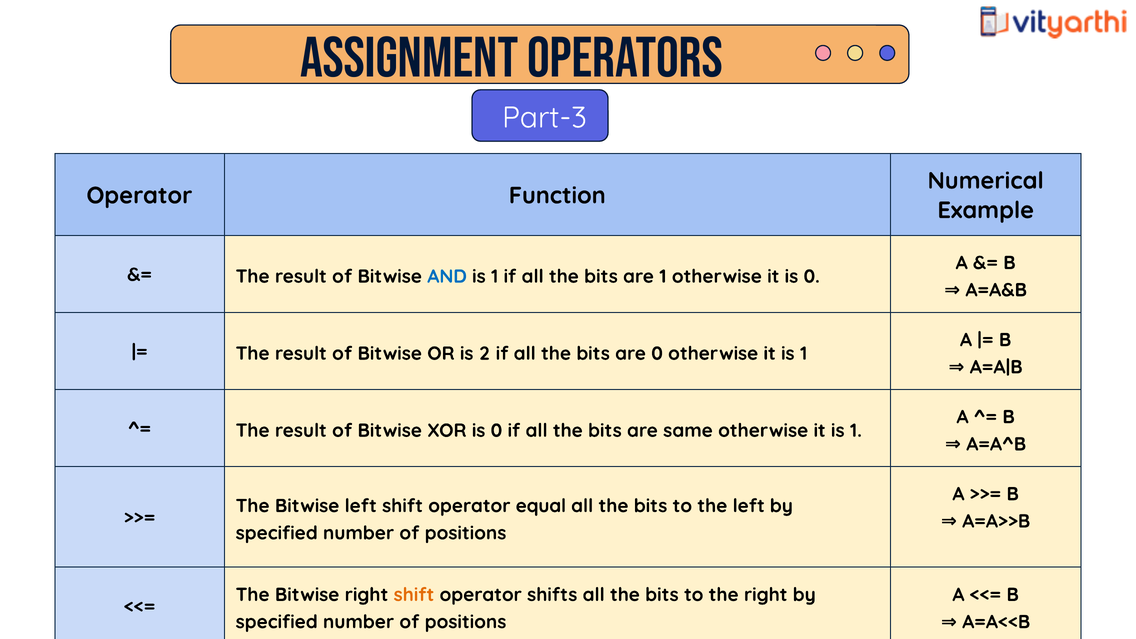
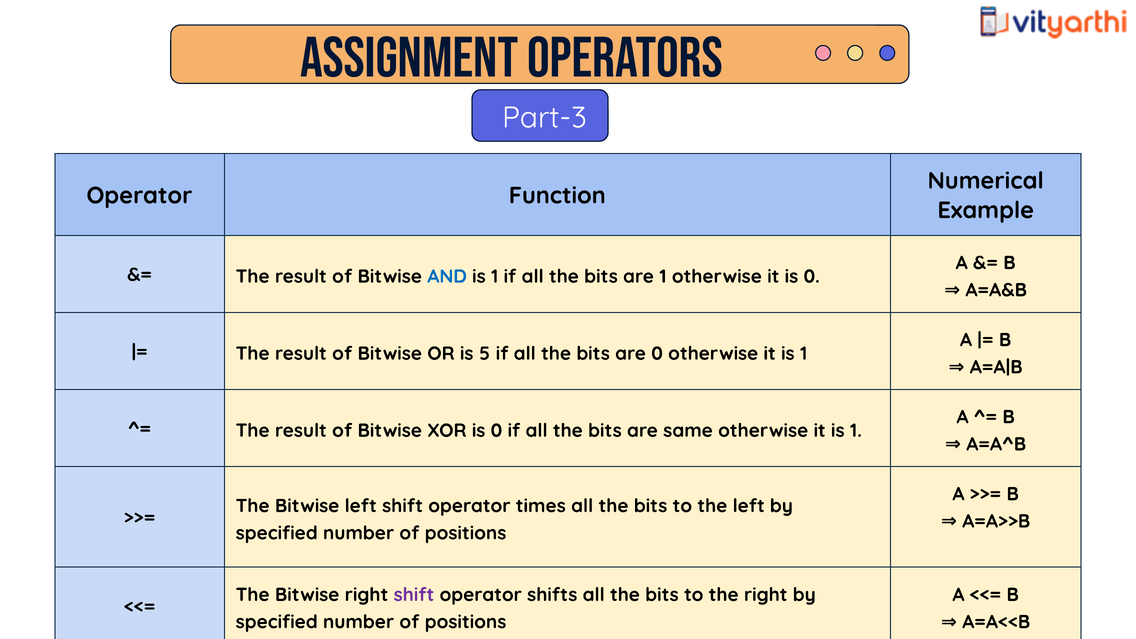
2: 2 -> 5
equal: equal -> times
shift at (414, 595) colour: orange -> purple
